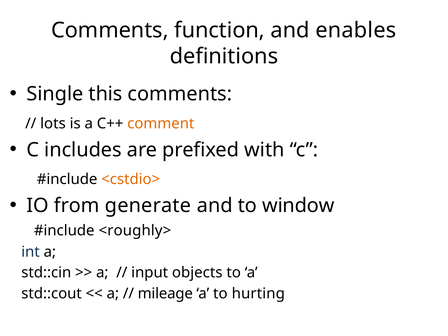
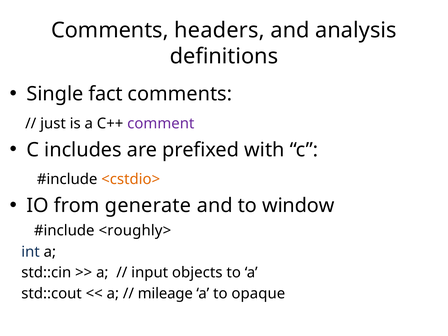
function: function -> headers
enables: enables -> analysis
this: this -> fact
lots: lots -> just
comment colour: orange -> purple
hurting: hurting -> opaque
